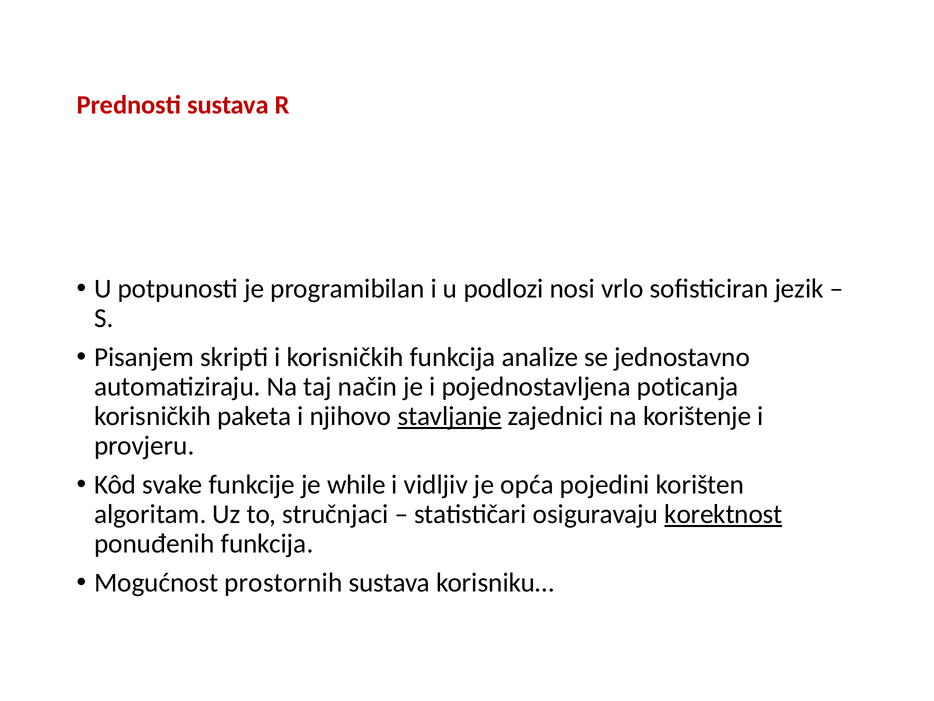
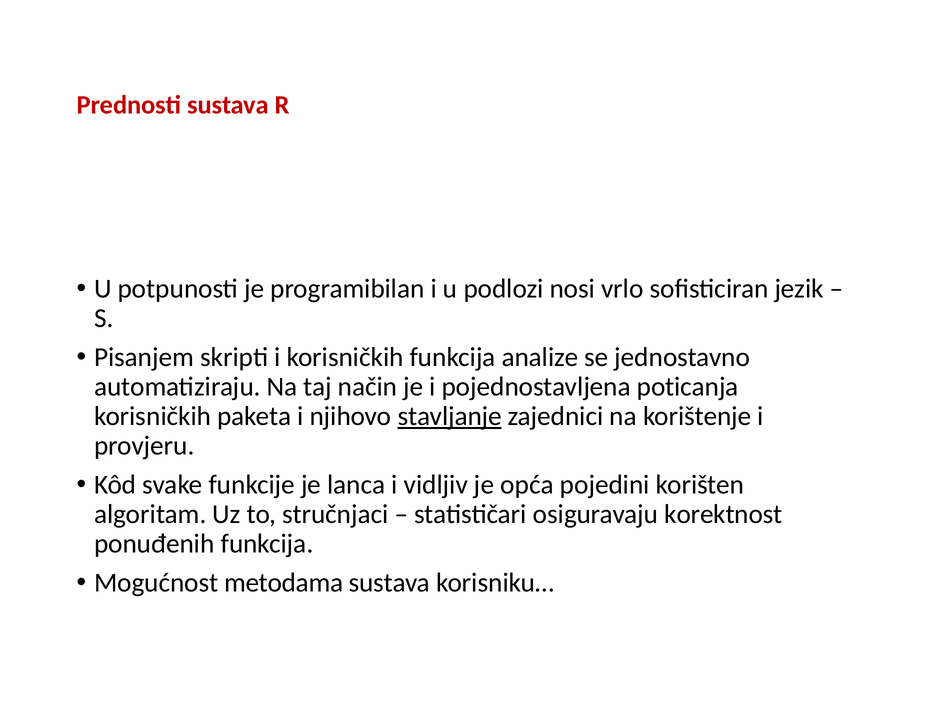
while: while -> lanca
korektnost underline: present -> none
prostornih: prostornih -> metodama
